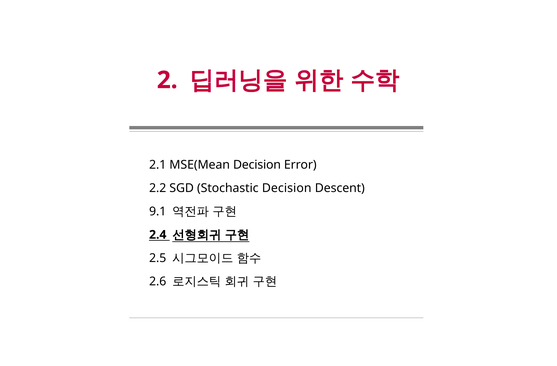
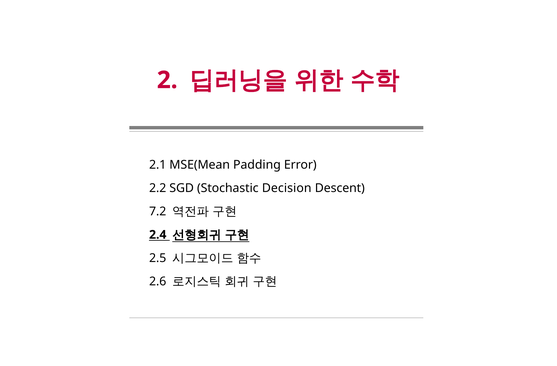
MSE(Mean Decision: Decision -> Padding
9.1: 9.1 -> 7.2
